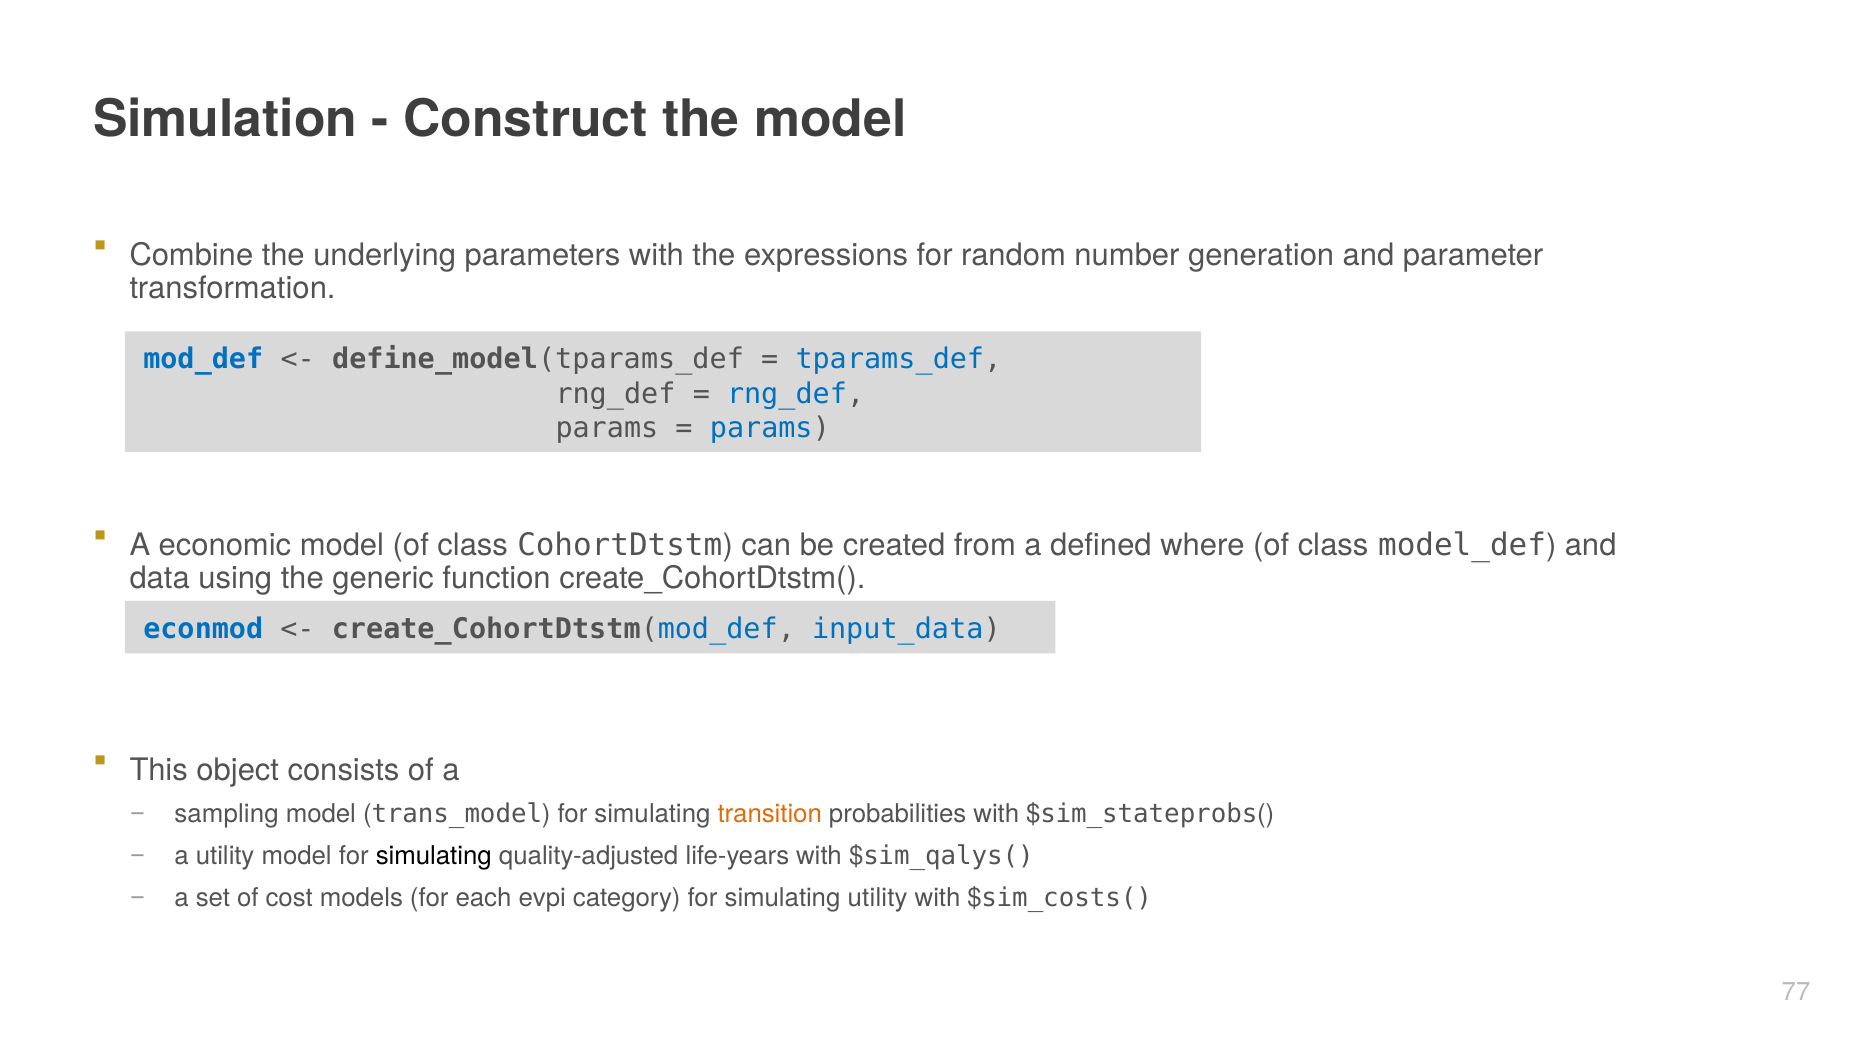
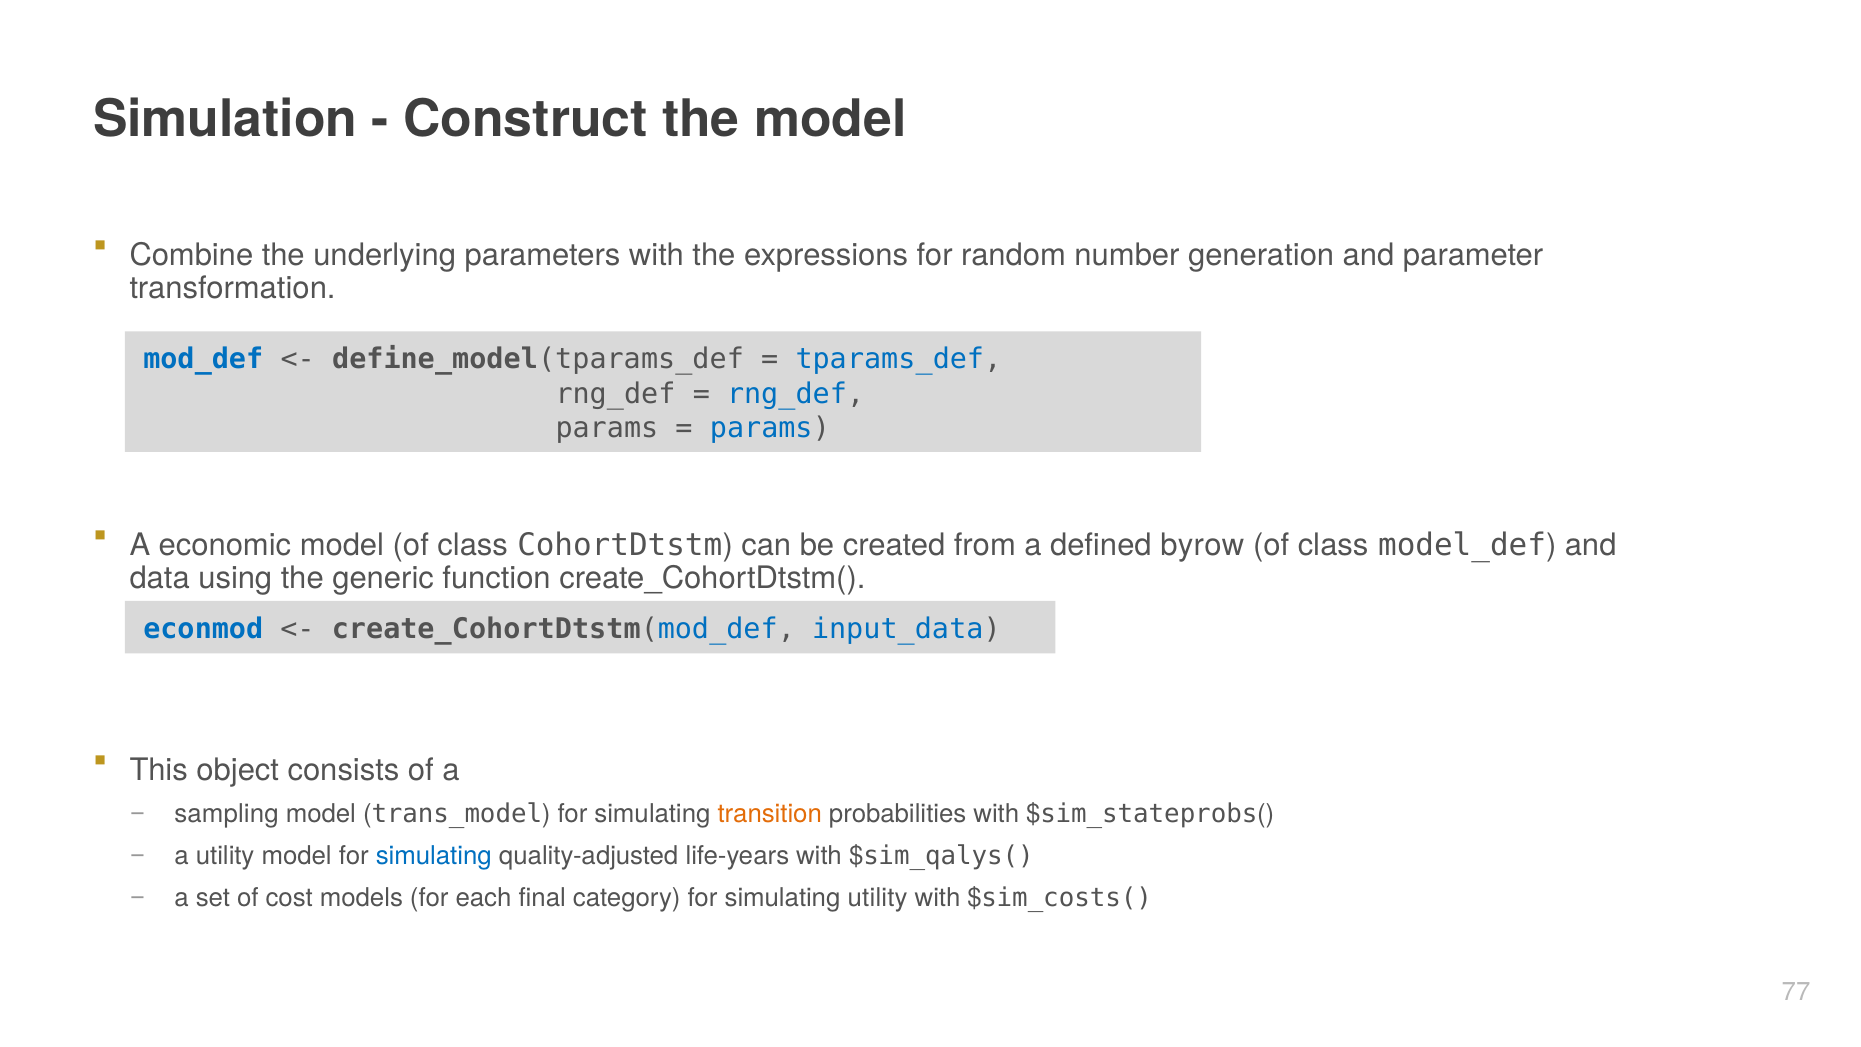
where: where -> byrow
simulating at (434, 856) colour: black -> blue
evpi: evpi -> final
